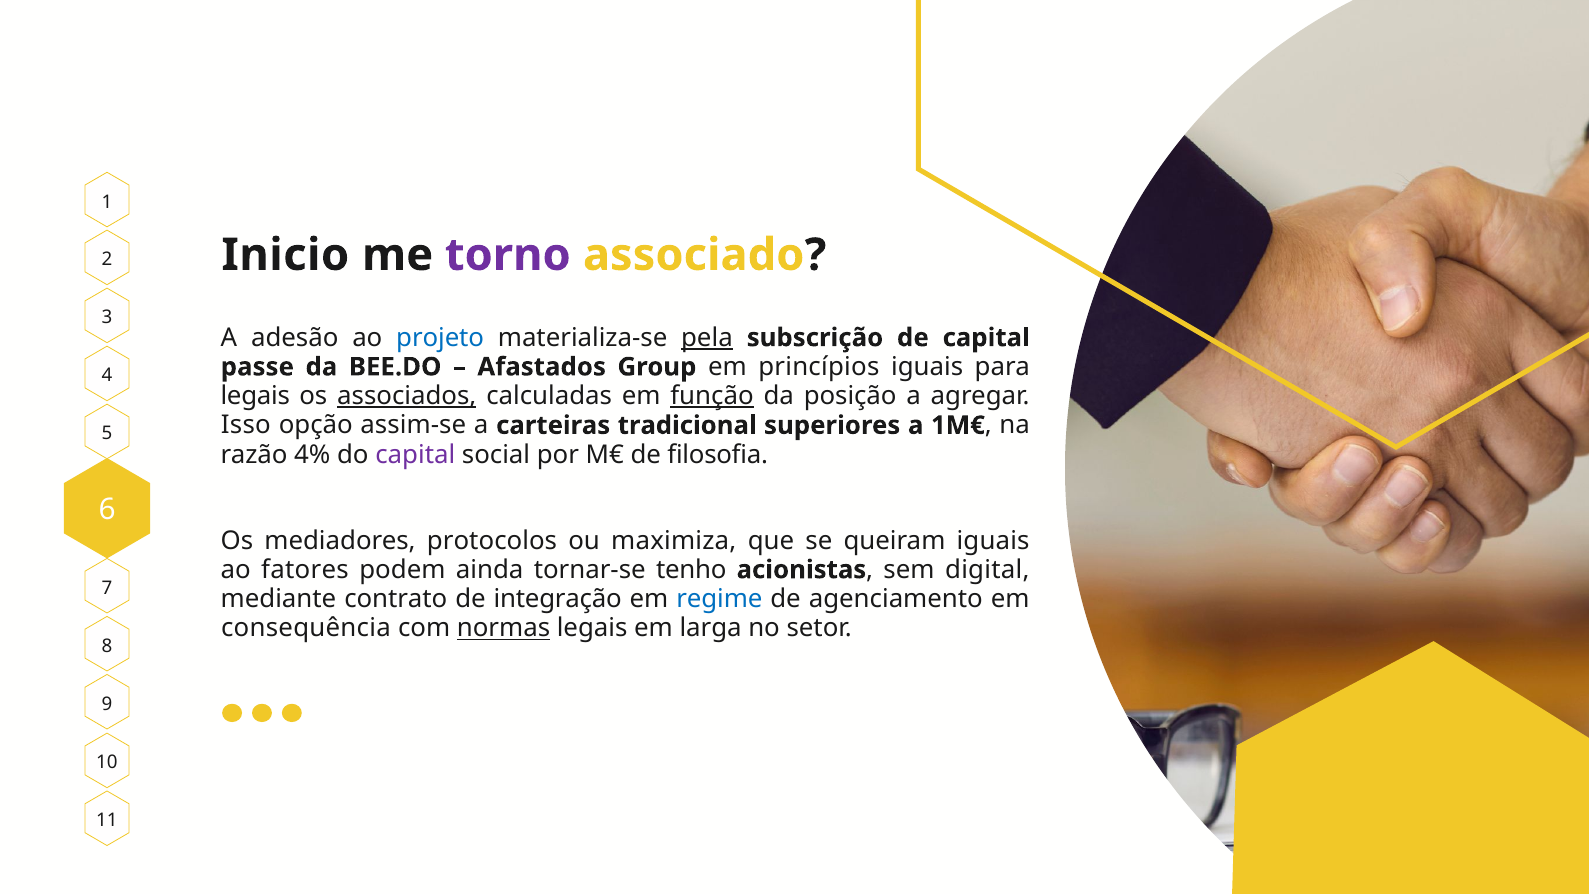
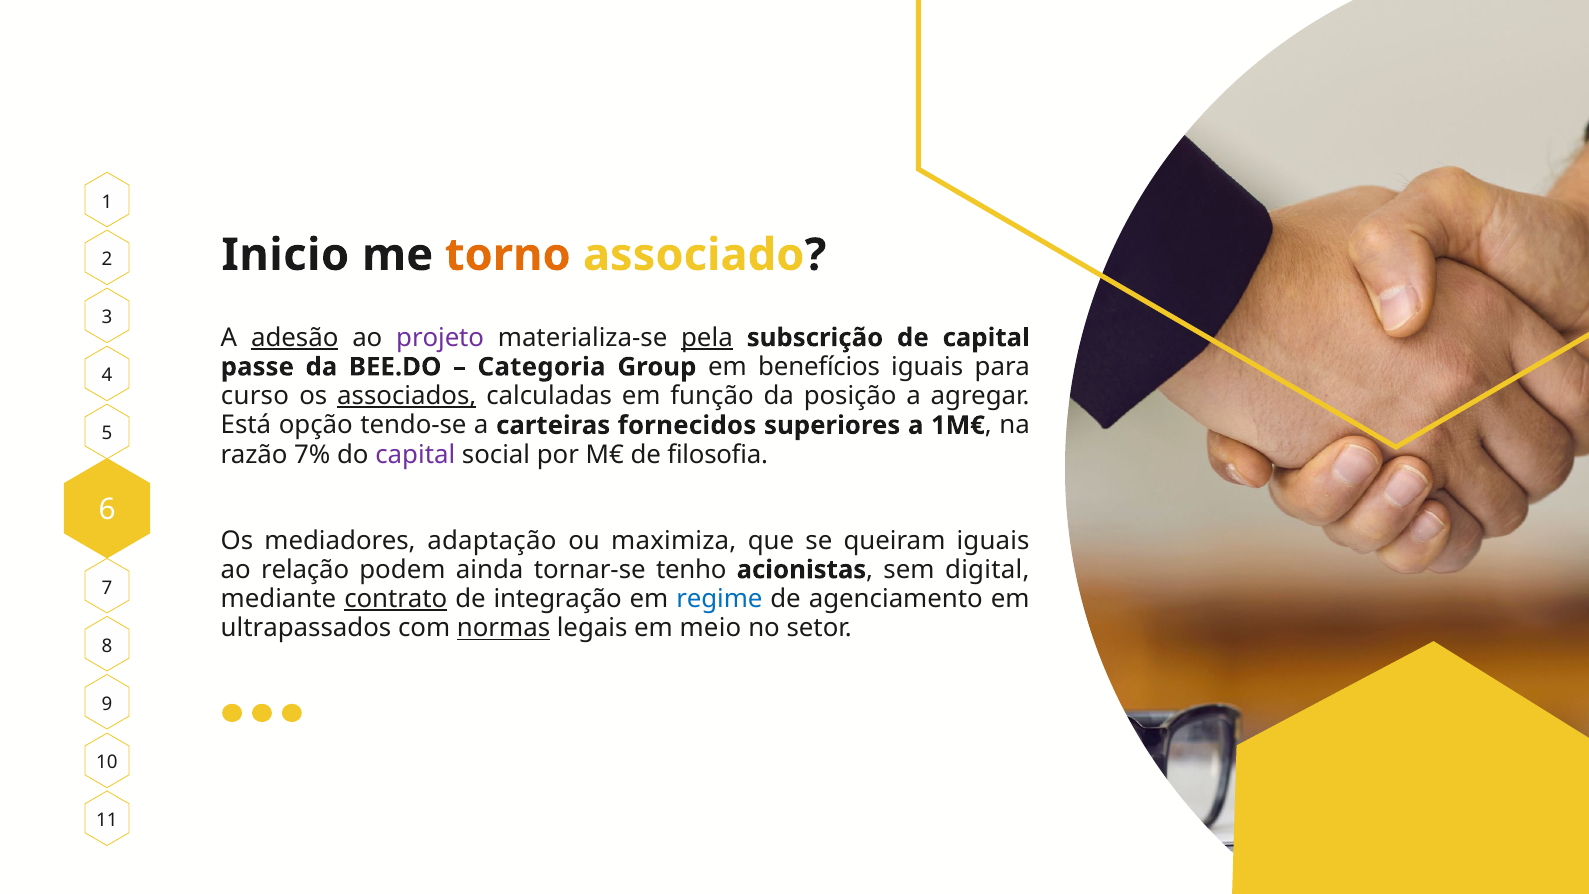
torno colour: purple -> orange
adesão underline: none -> present
projeto colour: blue -> purple
Afastados: Afastados -> Categoria
princípios: princípios -> benefícios
legais at (255, 396): legais -> curso
função underline: present -> none
Isso: Isso -> Está
assim-se: assim-se -> tendo-se
tradicional: tradicional -> fornecidos
4%: 4% -> 7%
protocolos: protocolos -> adaptação
fatores: fatores -> relação
contrato underline: none -> present
consequência: consequência -> ultrapassados
larga: larga -> meio
